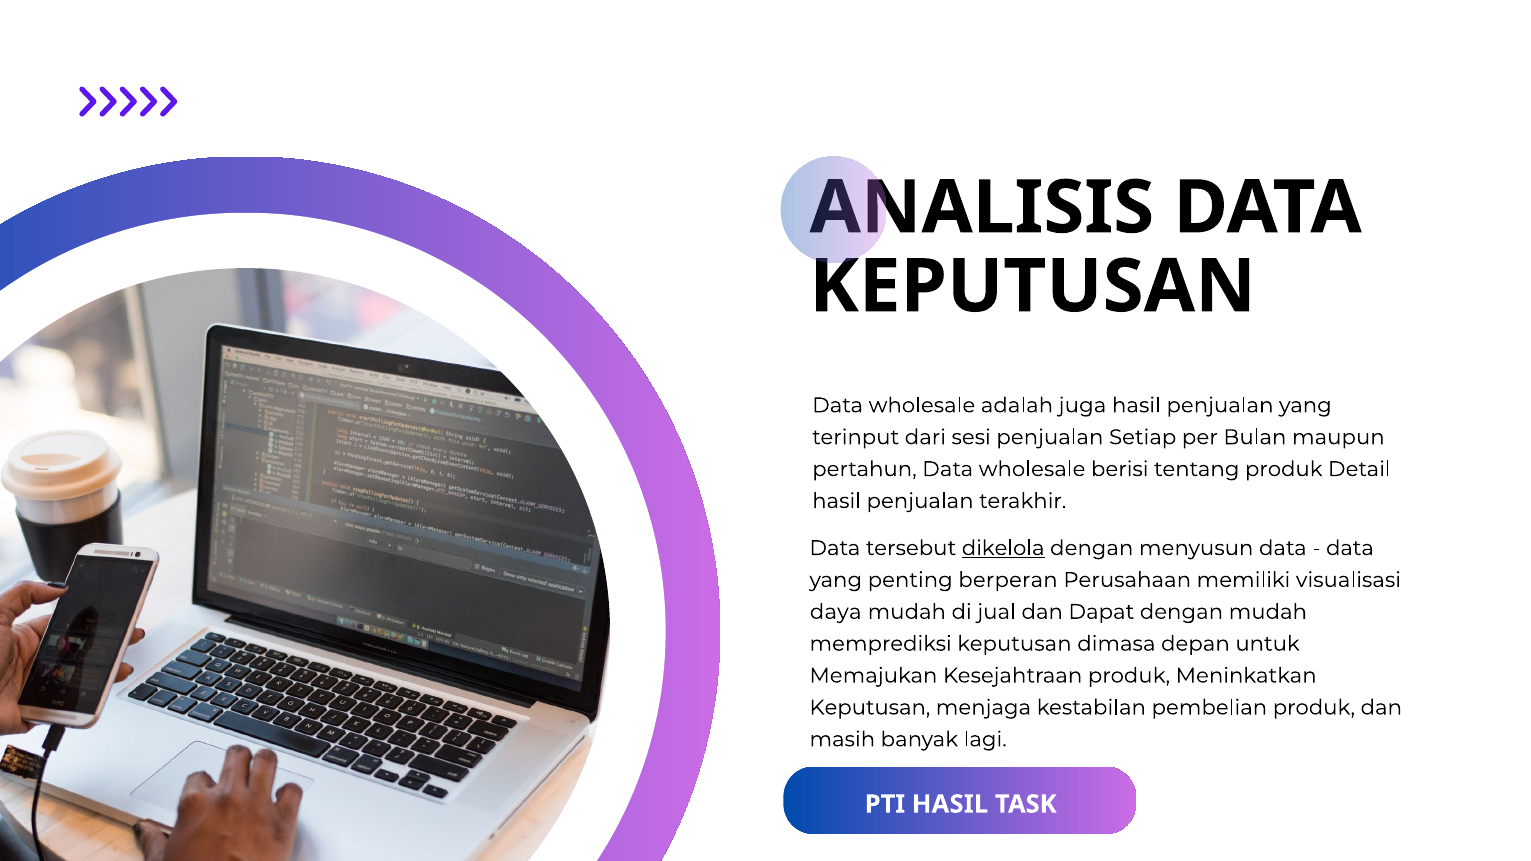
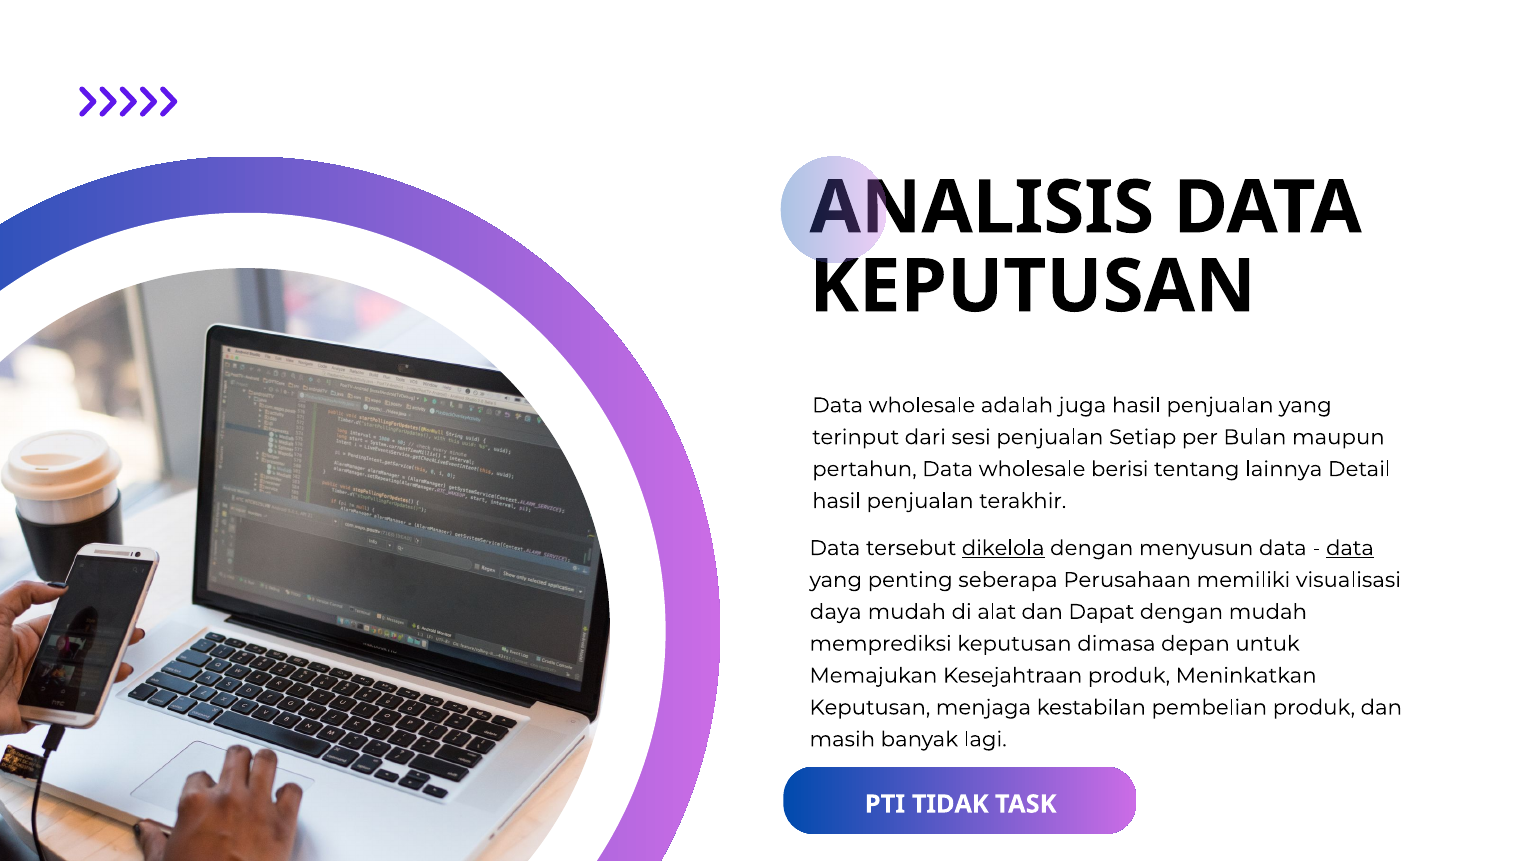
tentang produk: produk -> lainnya
data at (1350, 548) underline: none -> present
berperan: berperan -> seberapa
jual: jual -> alat
PTI HASIL: HASIL -> TIDAK
